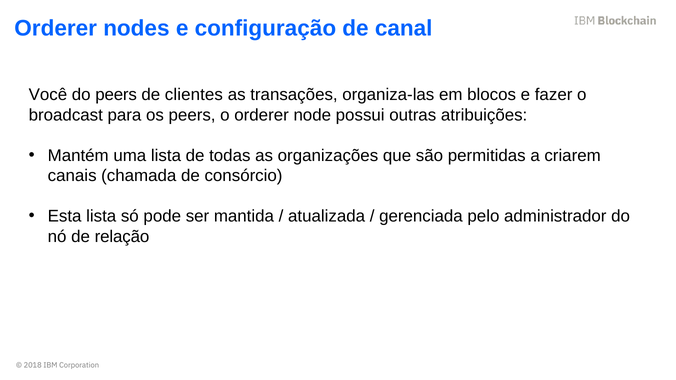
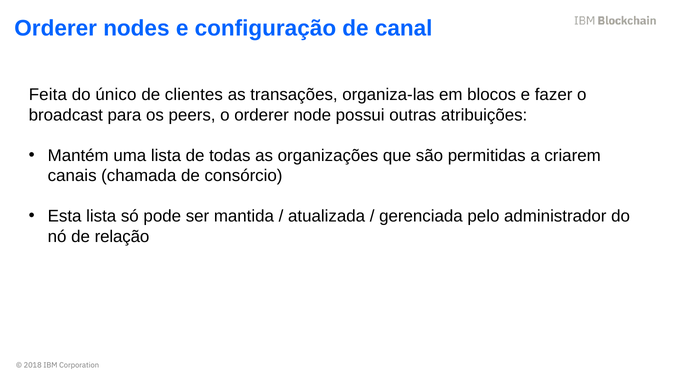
Você: Você -> Feita
do peers: peers -> único
